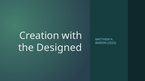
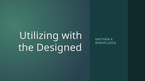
Creation: Creation -> Utilizing
